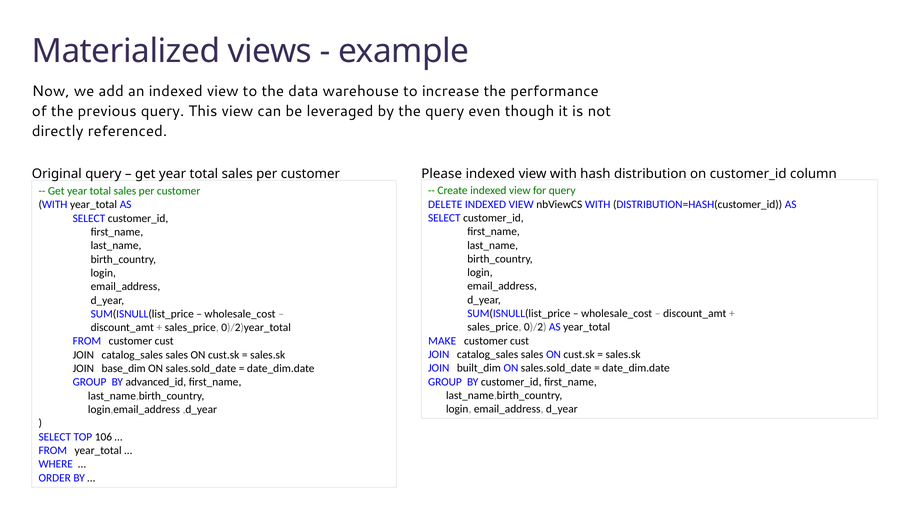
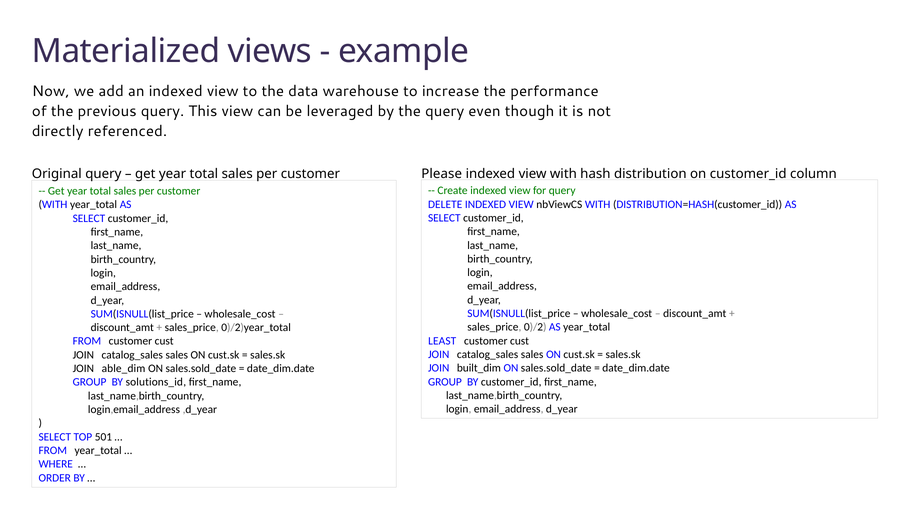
MAKE: MAKE -> LEAST
base_dim: base_dim -> able_dim
advanced_id: advanced_id -> solutions_id
106: 106 -> 501
